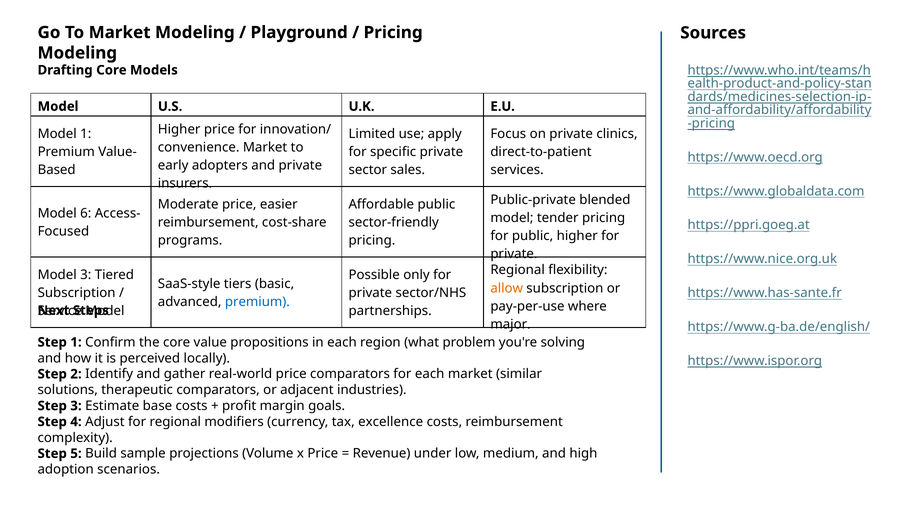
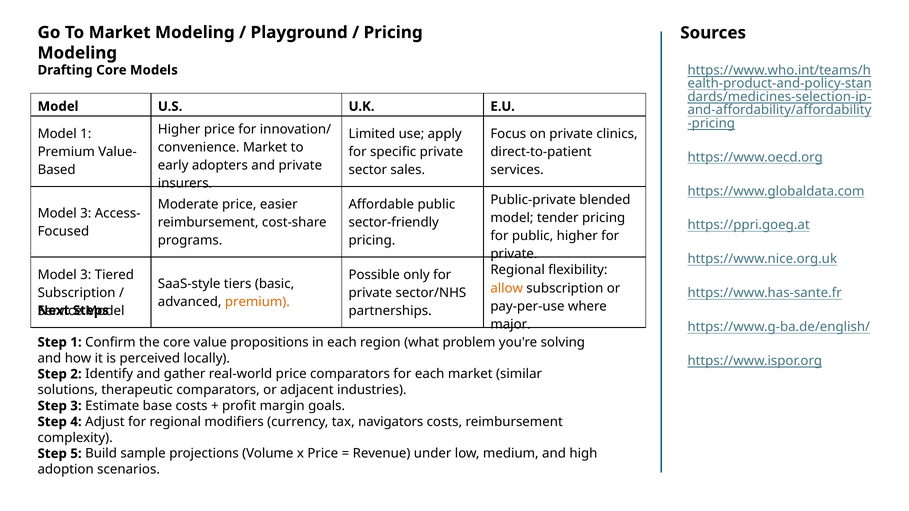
6 at (86, 214): 6 -> 3
premium at (257, 302) colour: blue -> orange
excellence: excellence -> navigators
